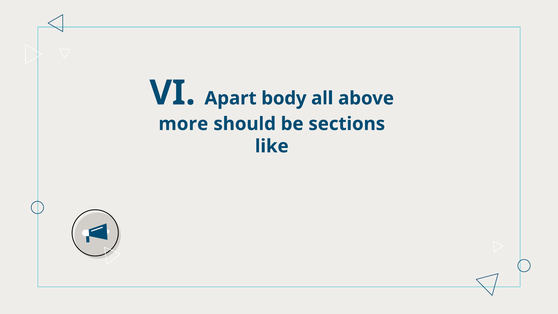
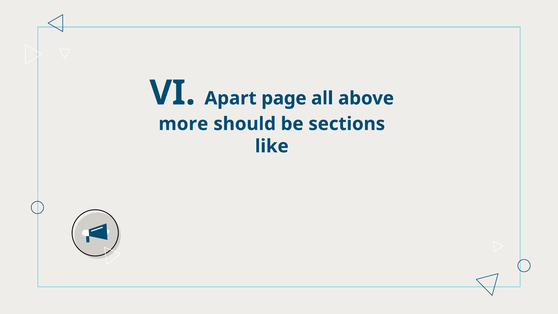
body: body -> page
